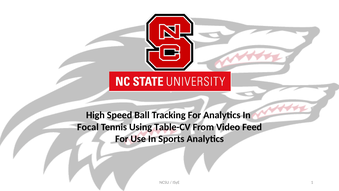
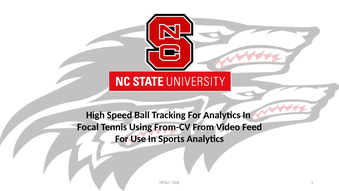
Table-CV: Table-CV -> From-CV
